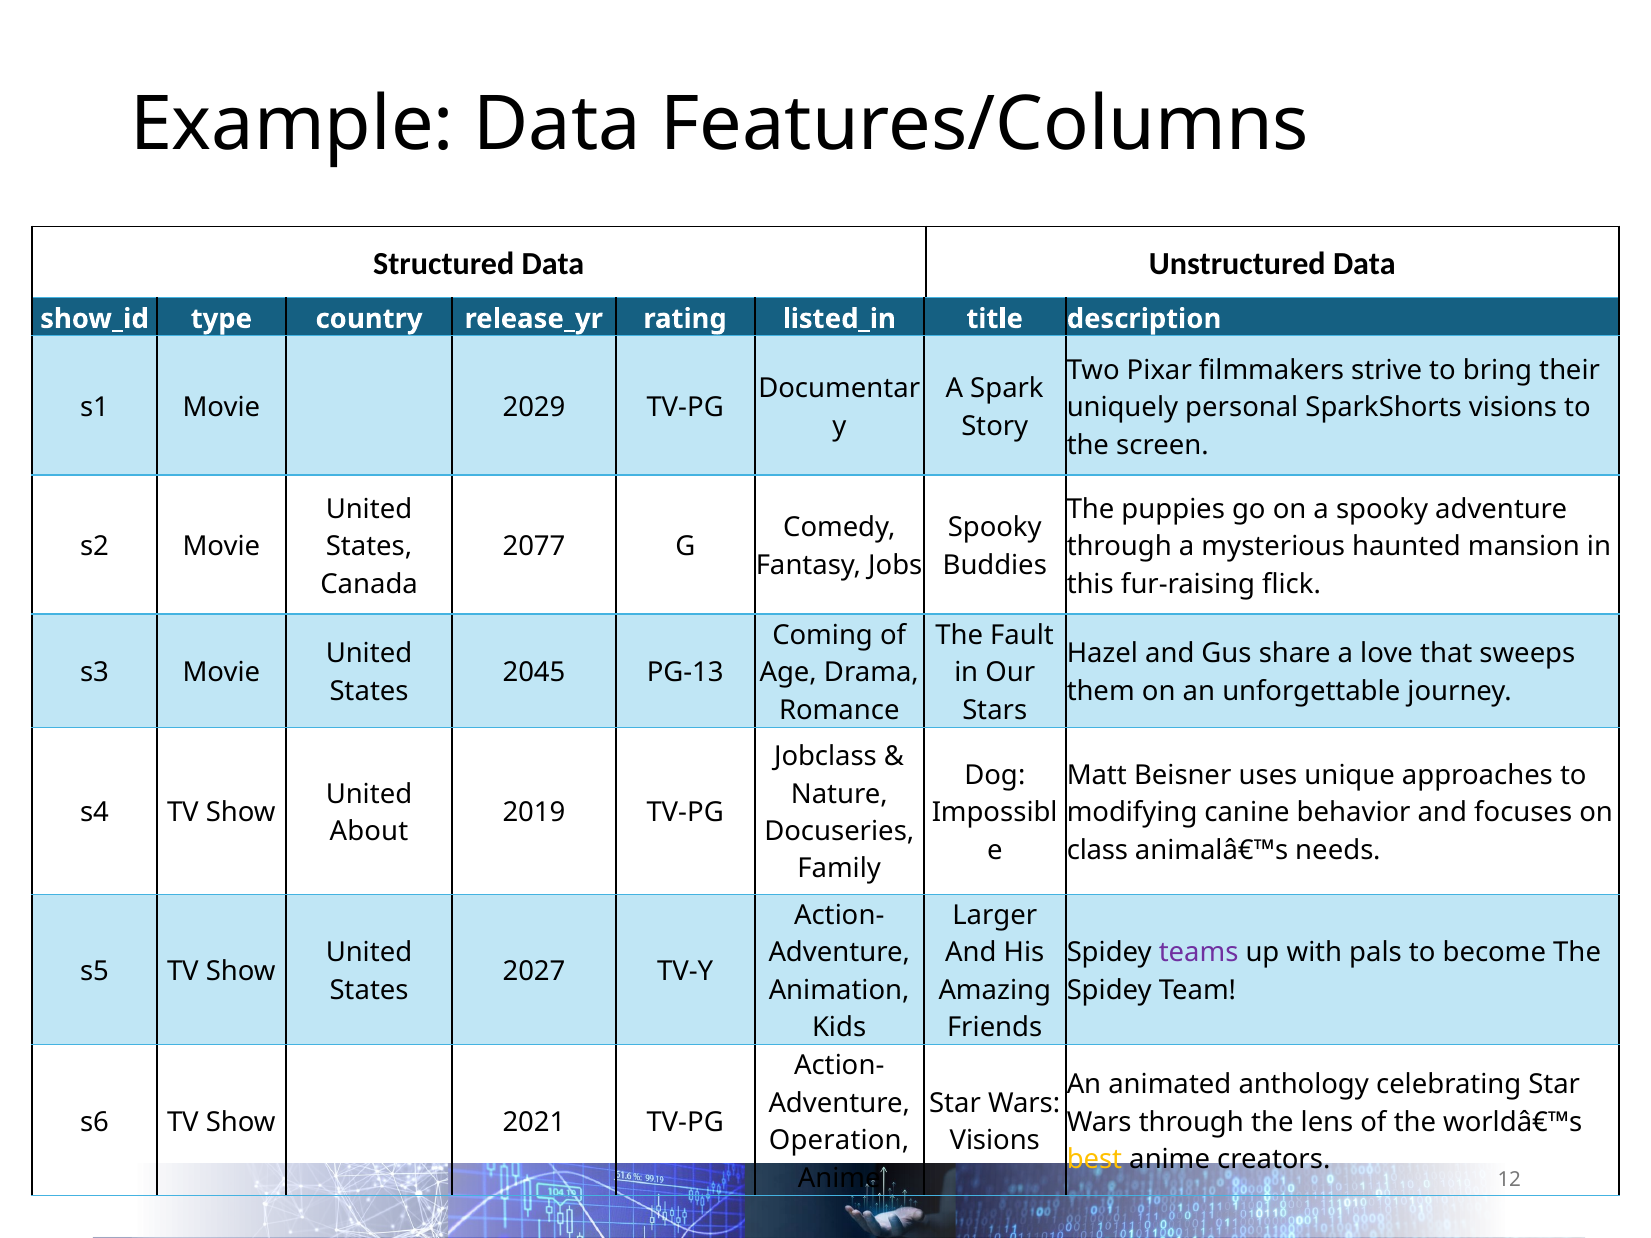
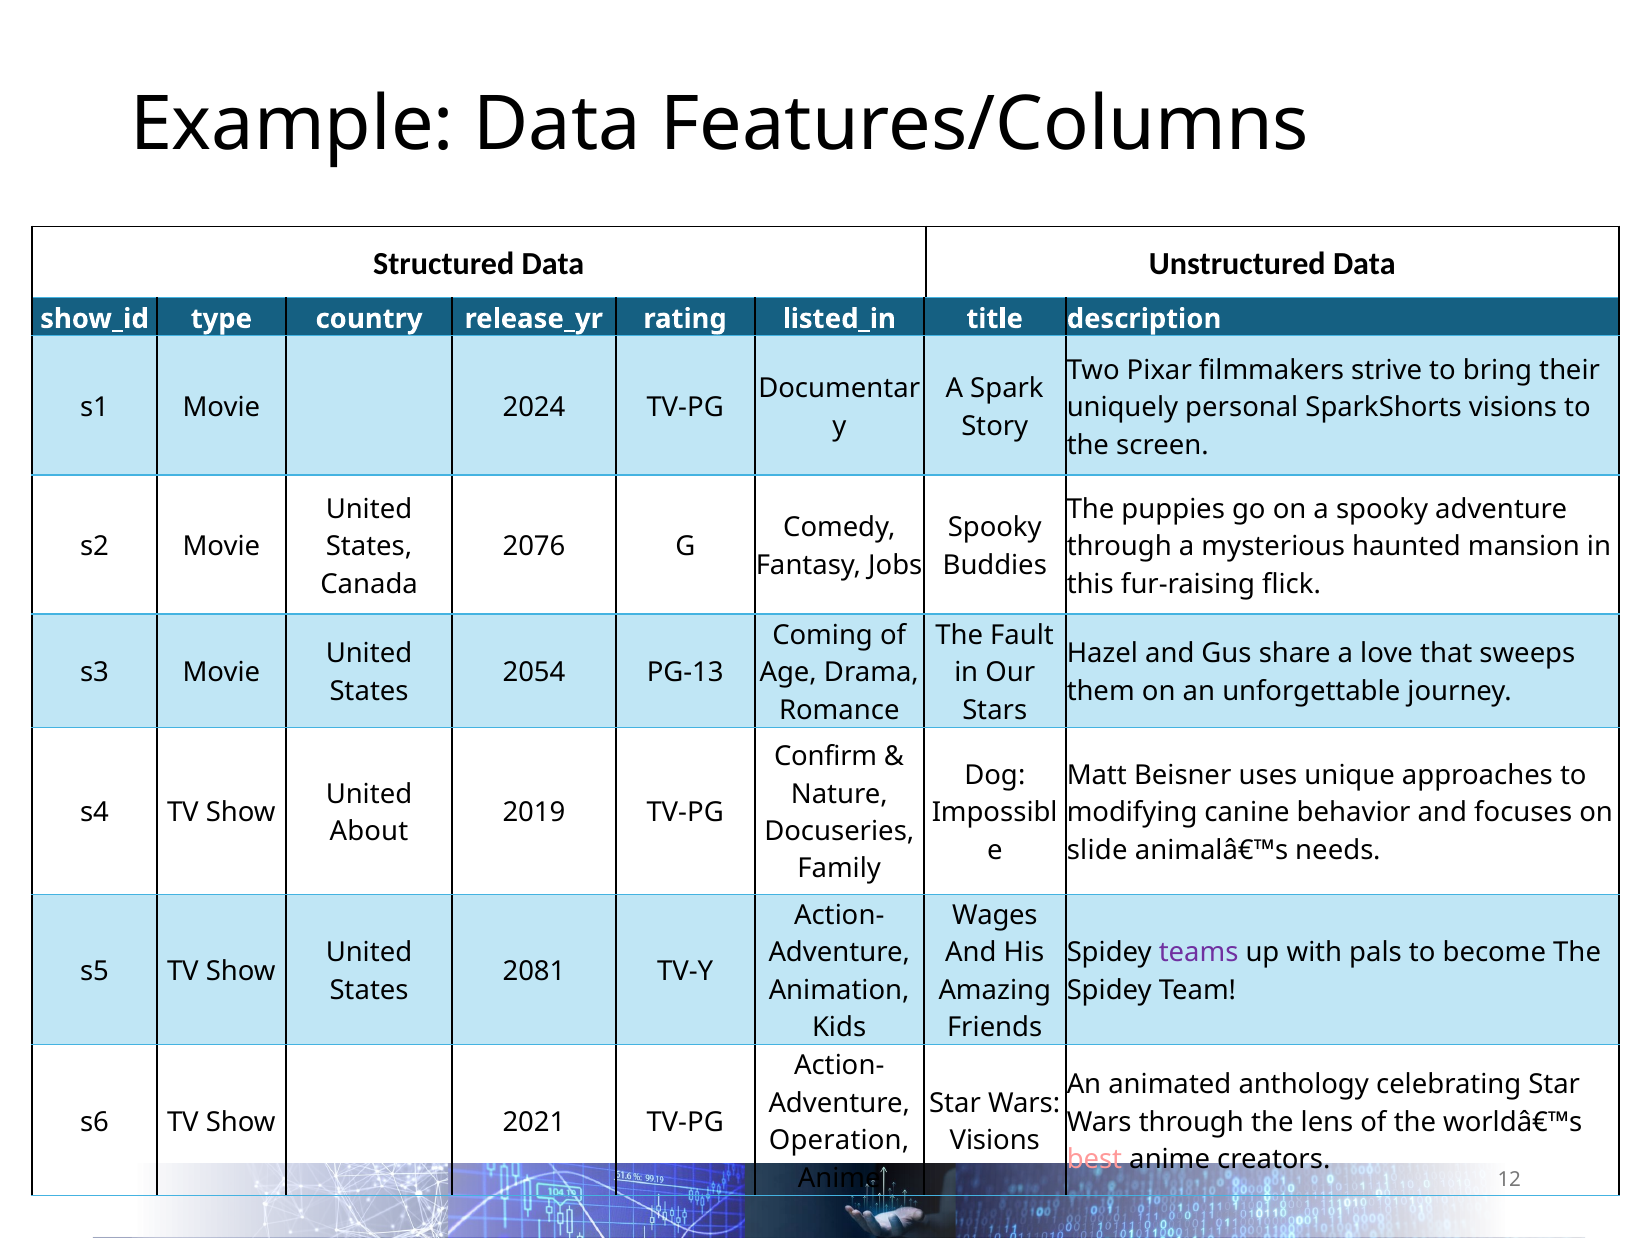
2029: 2029 -> 2024
2077: 2077 -> 2076
2045: 2045 -> 2054
Jobclass: Jobclass -> Confirm
class: class -> slide
Larger: Larger -> Wages
2027: 2027 -> 2081
best colour: yellow -> pink
